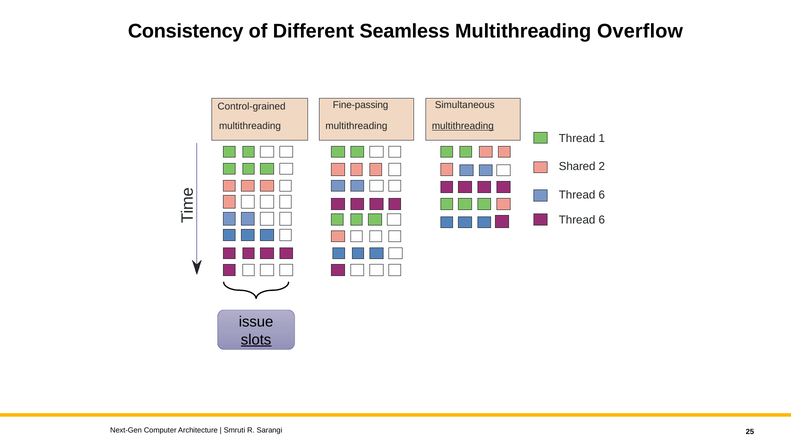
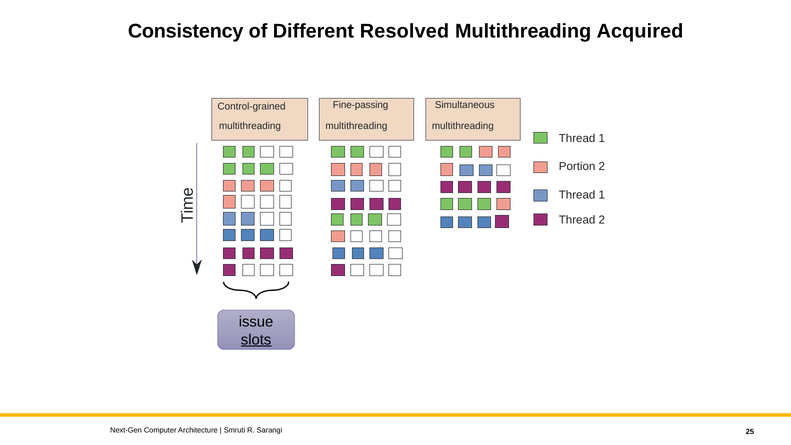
Seamless: Seamless -> Resolved
Overflow: Overflow -> Acquired
multithreading at (463, 126) underline: present -> none
Shared: Shared -> Portion
6 at (602, 195): 6 -> 1
6 at (602, 220): 6 -> 2
